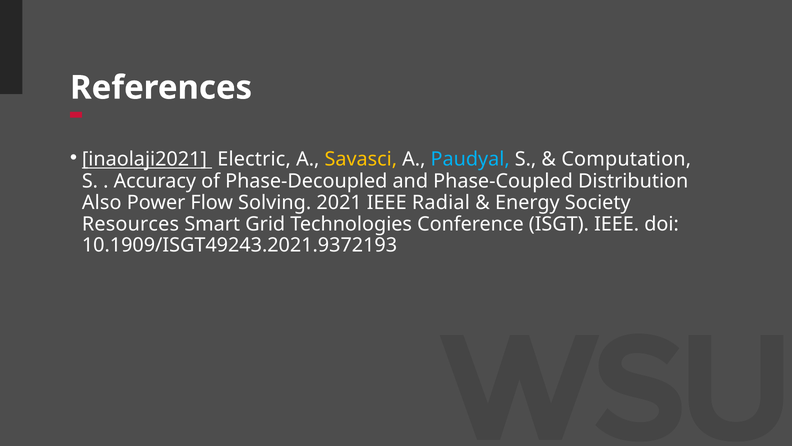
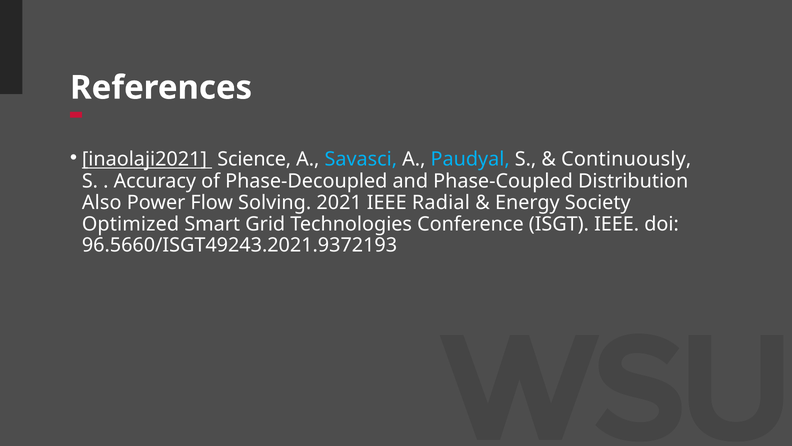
Electric: Electric -> Science
Savasci colour: yellow -> light blue
Computation: Computation -> Continuously
Resources: Resources -> Optimized
10.1909/ISGT49243.2021.9372193: 10.1909/ISGT49243.2021.9372193 -> 96.5660/ISGT49243.2021.9372193
